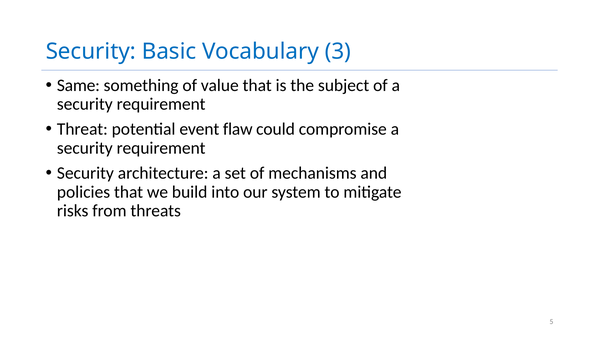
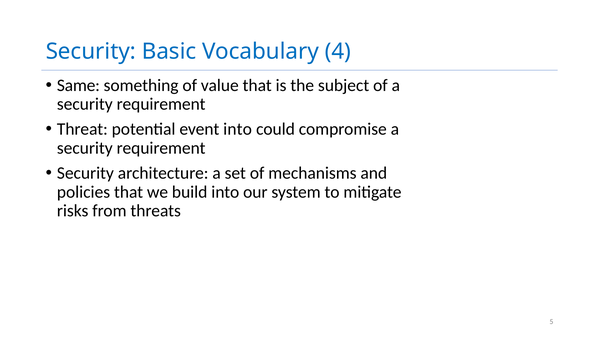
3: 3 -> 4
event flaw: flaw -> into
